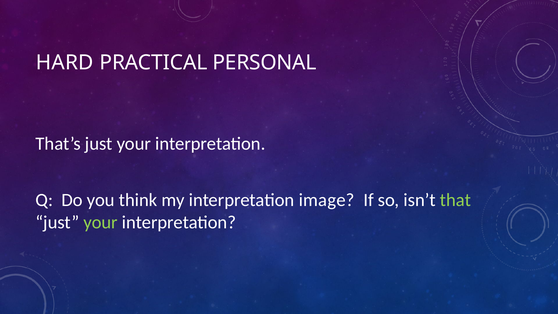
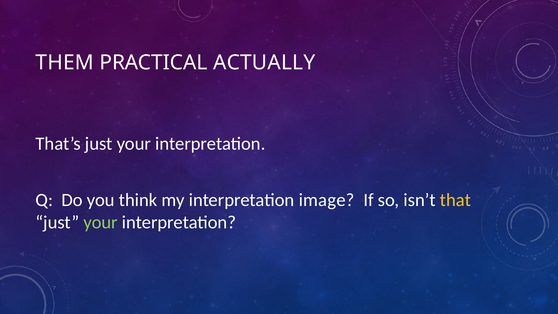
HARD: HARD -> THEM
PERSONAL: PERSONAL -> ACTUALLY
that colour: light green -> yellow
